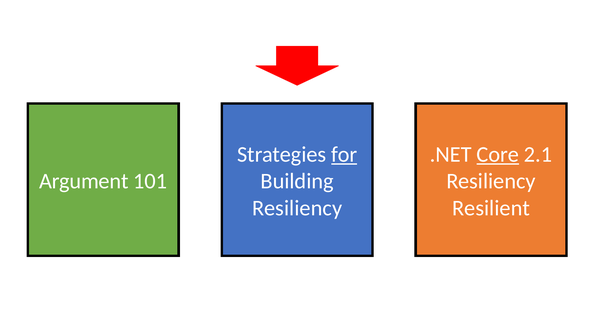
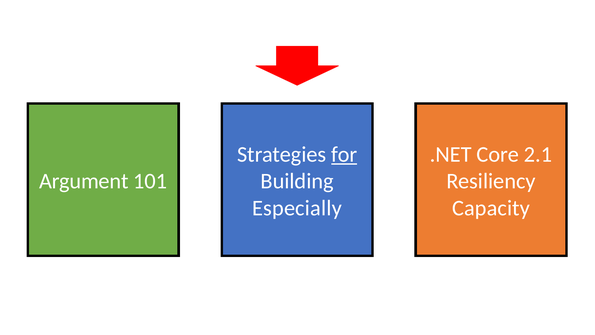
Core underline: present -> none
Resiliency at (297, 208): Resiliency -> Especially
Resilient: Resilient -> Capacity
